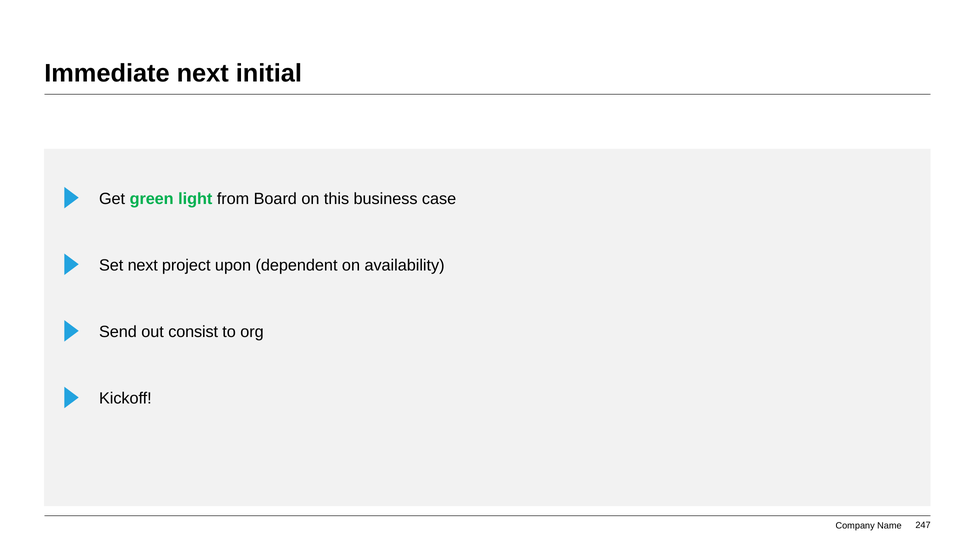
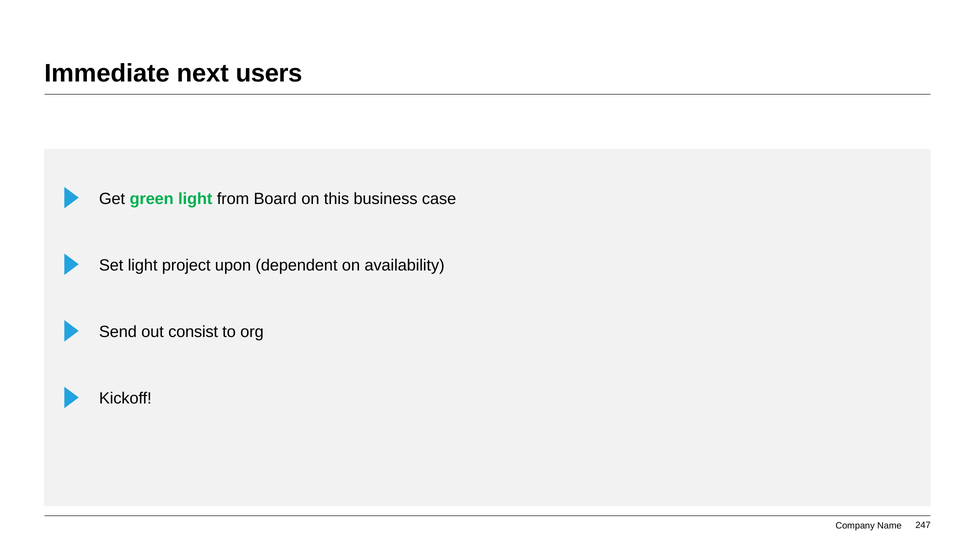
initial: initial -> users
Set next: next -> light
